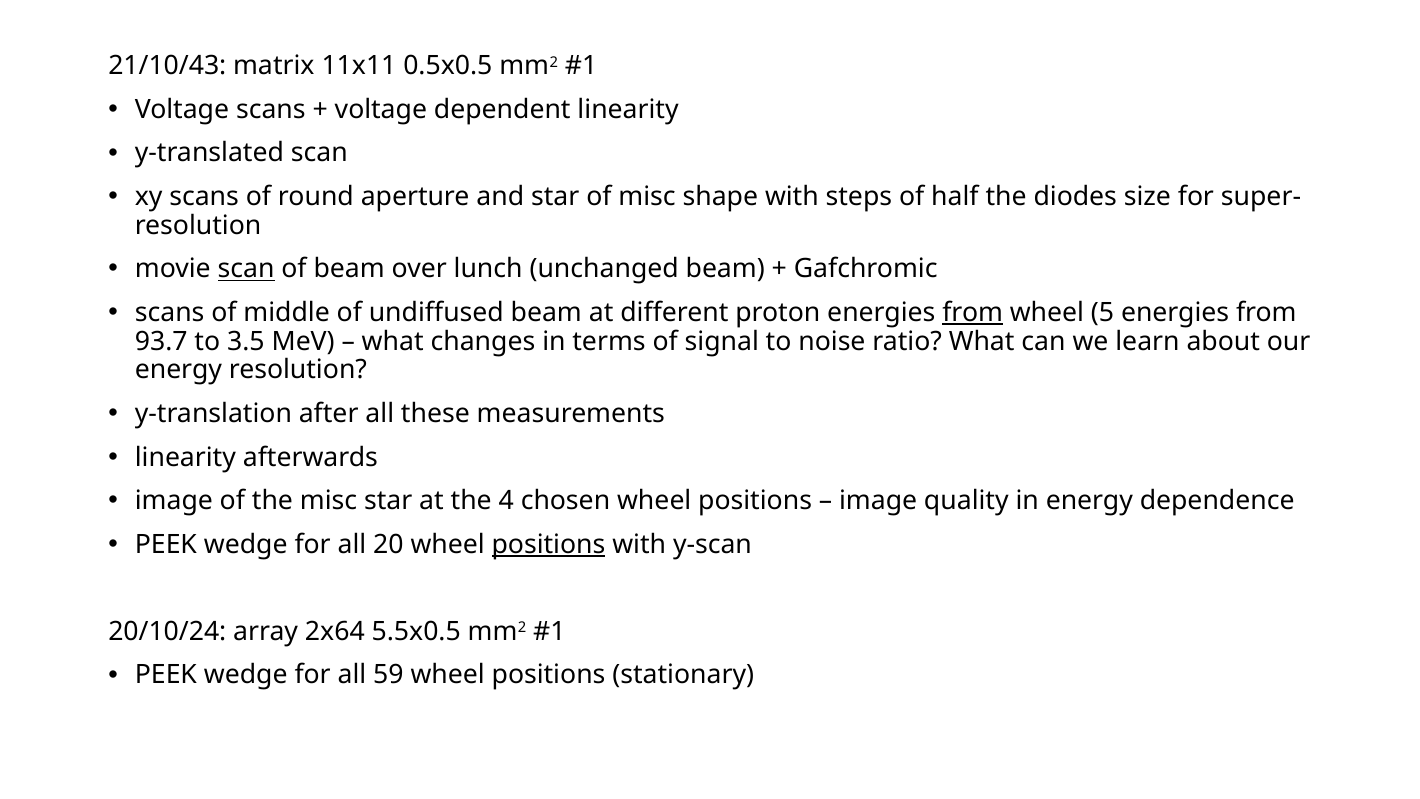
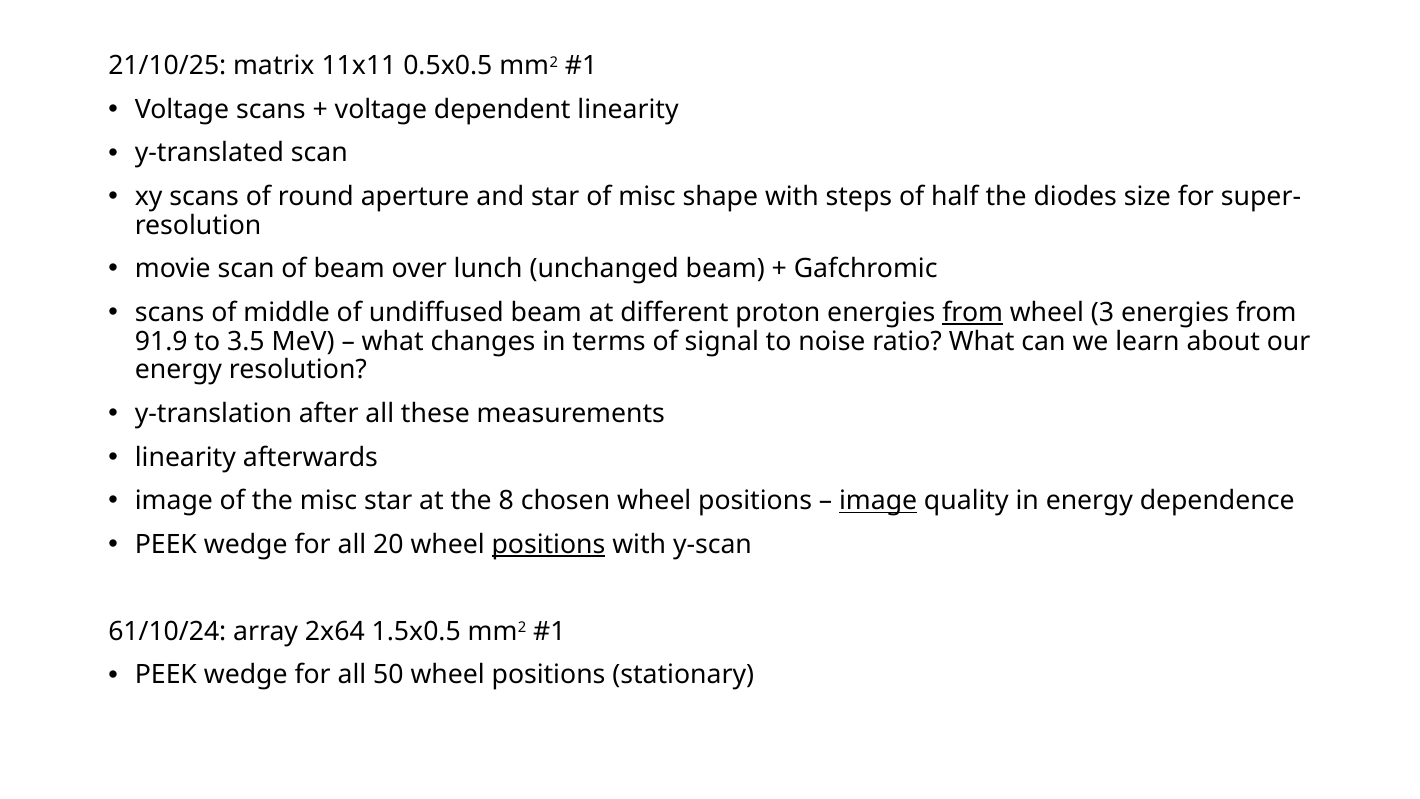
21/10/43: 21/10/43 -> 21/10/25
scan at (246, 269) underline: present -> none
5: 5 -> 3
93.7: 93.7 -> 91.9
4: 4 -> 8
image at (878, 501) underline: none -> present
20/10/24: 20/10/24 -> 61/10/24
5.5x0.5: 5.5x0.5 -> 1.5x0.5
59: 59 -> 50
